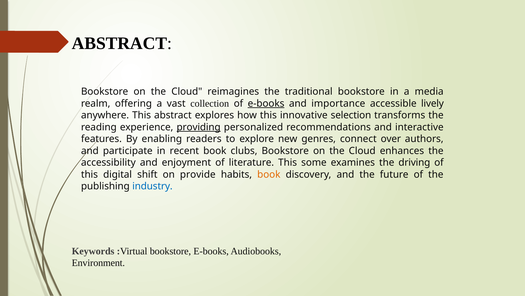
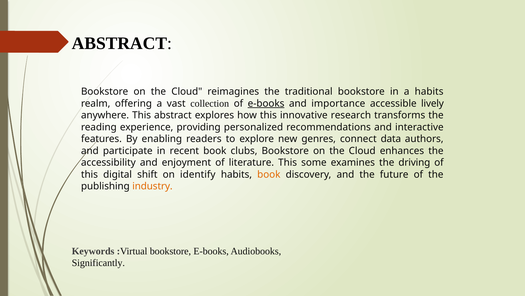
a media: media -> habits
selection: selection -> research
providing underline: present -> none
over: over -> data
provide: provide -> identify
industry colour: blue -> orange
Environment: Environment -> Significantly
